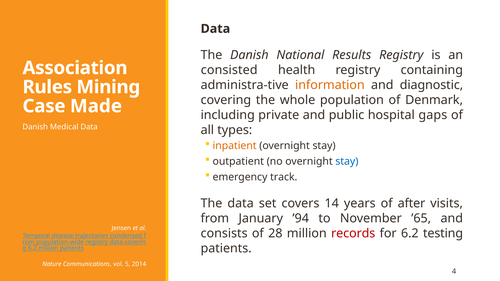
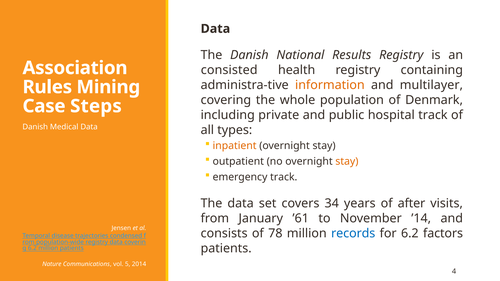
diagnostic: diagnostic -> multilayer
Made: Made -> Steps
hospital gaps: gaps -> track
stay at (347, 162) colour: blue -> orange
14: 14 -> 34
’94: ’94 -> ’61
’65: ’65 -> ’14
28: 28 -> 78
records colour: red -> blue
testing: testing -> factors
